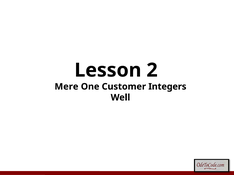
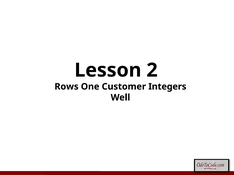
Mere: Mere -> Rows
